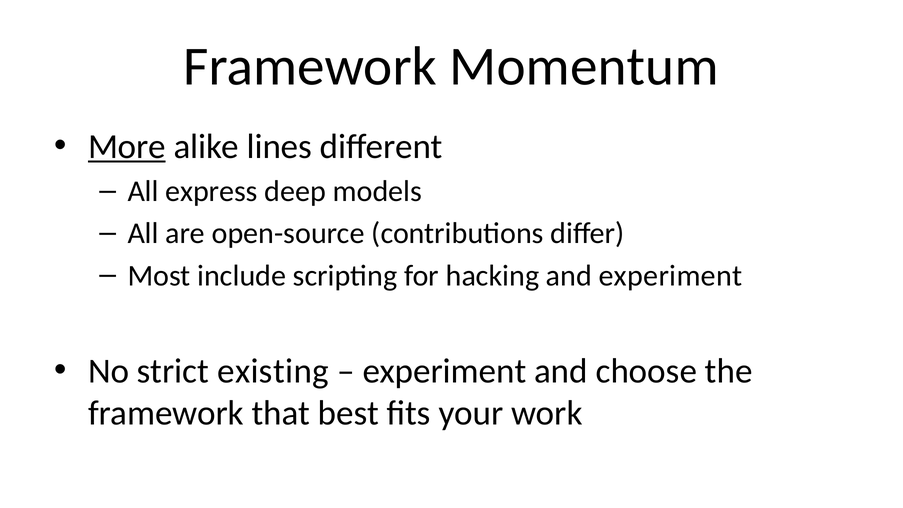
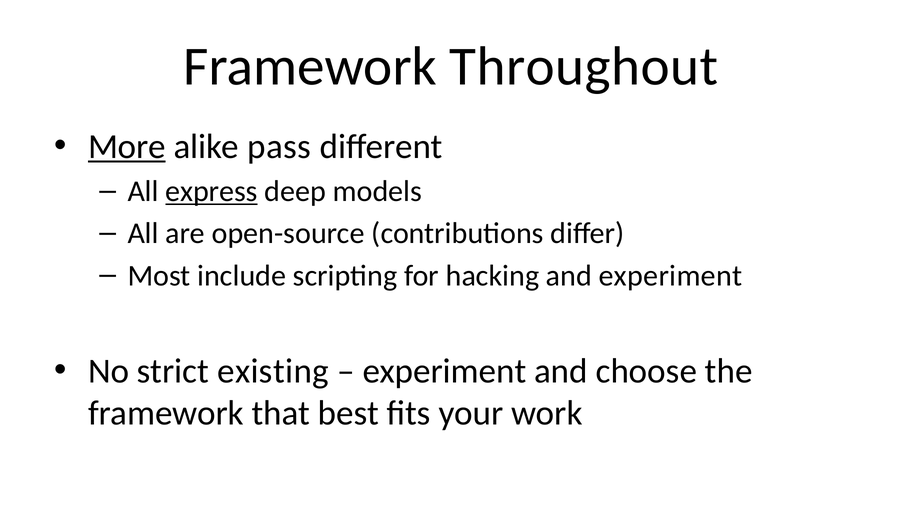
Momentum: Momentum -> Throughout
lines: lines -> pass
express underline: none -> present
